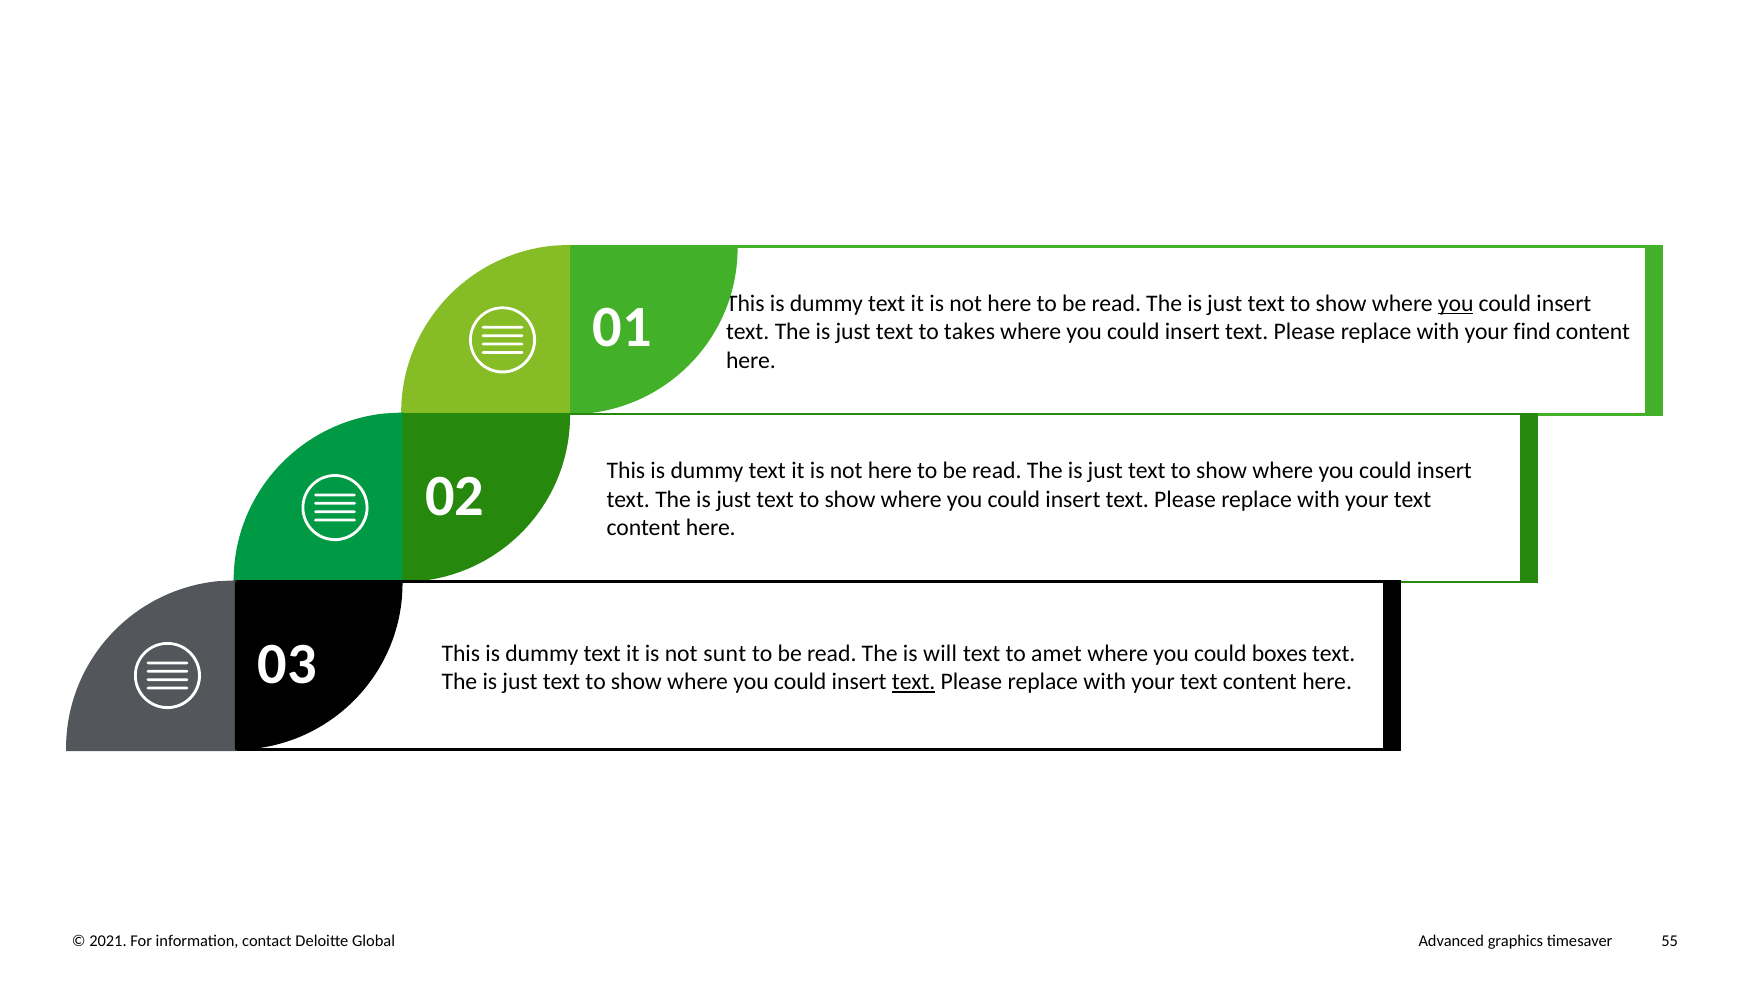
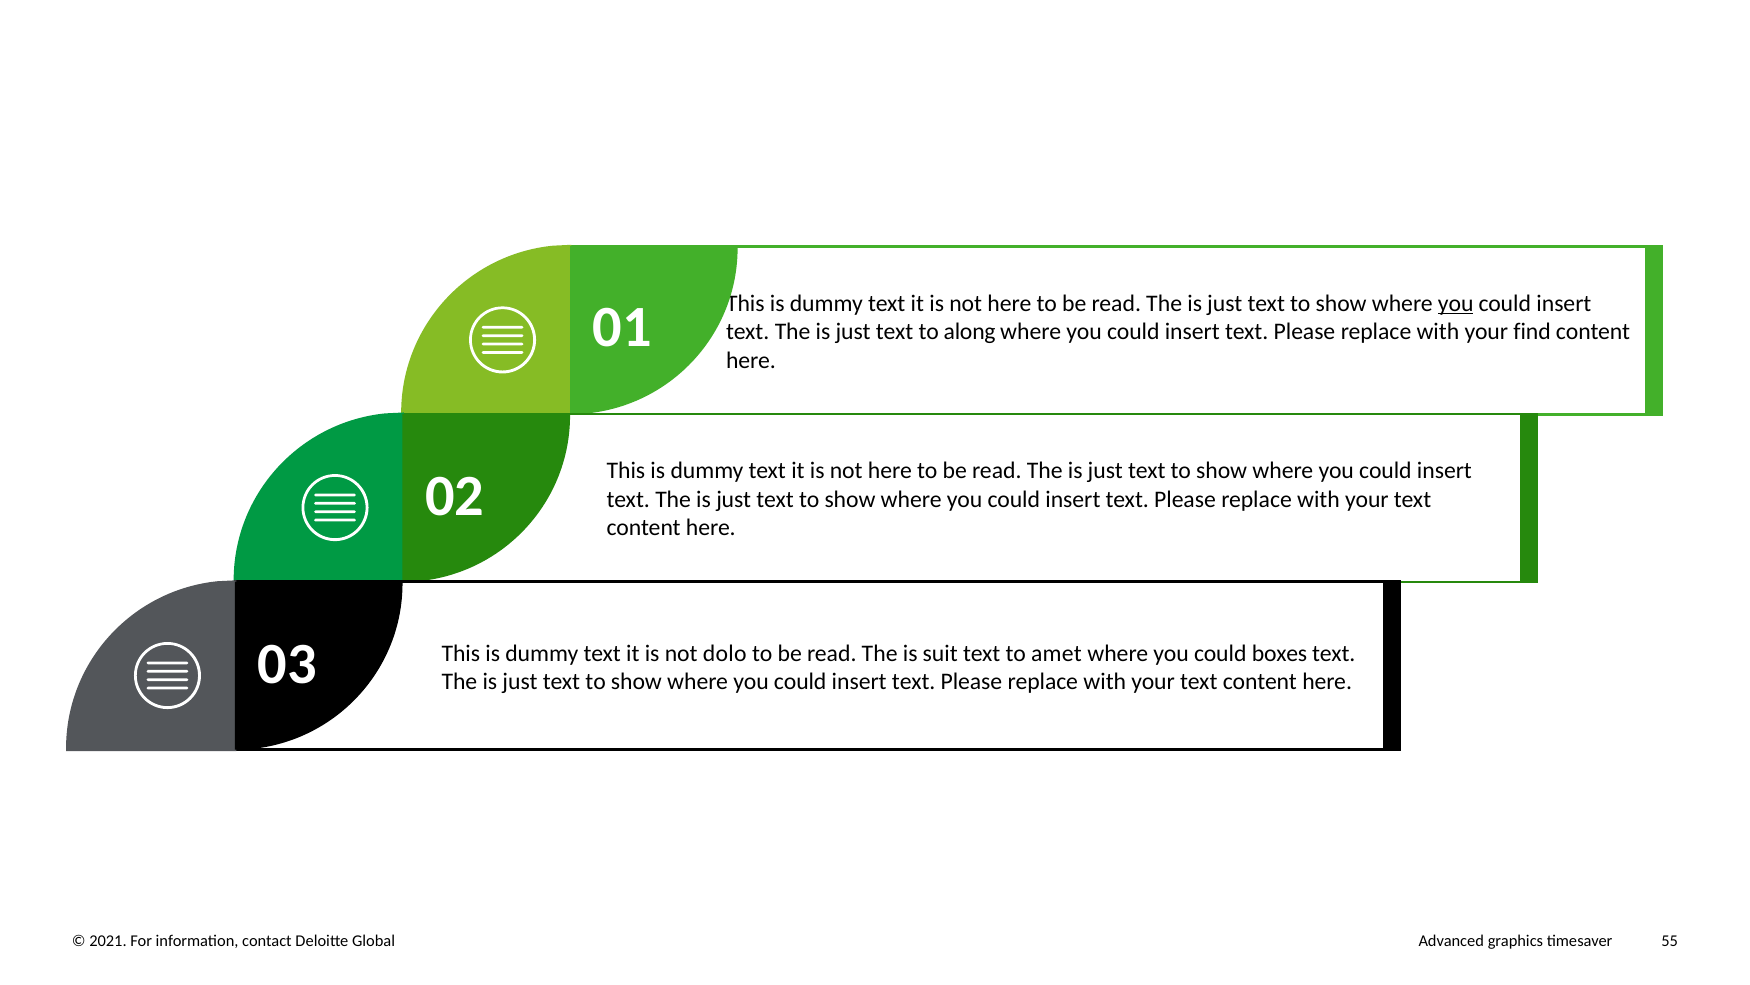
takes: takes -> along
sunt: sunt -> dolo
will: will -> suit
text at (914, 681) underline: present -> none
